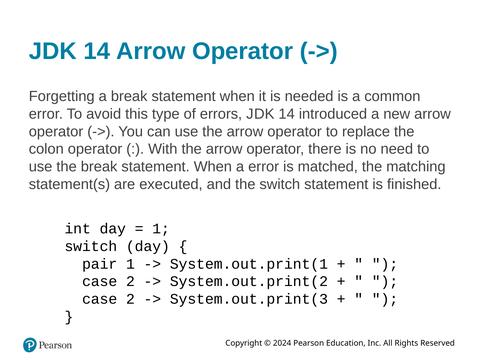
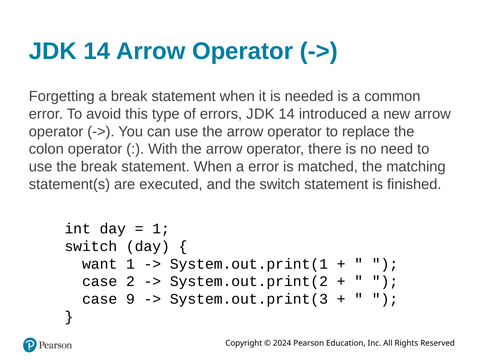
pair: pair -> want
2 at (130, 299): 2 -> 9
